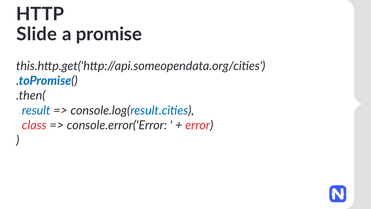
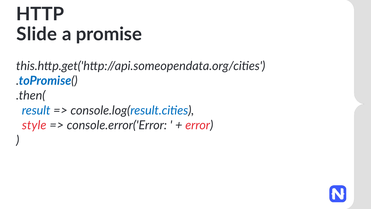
class: class -> style
